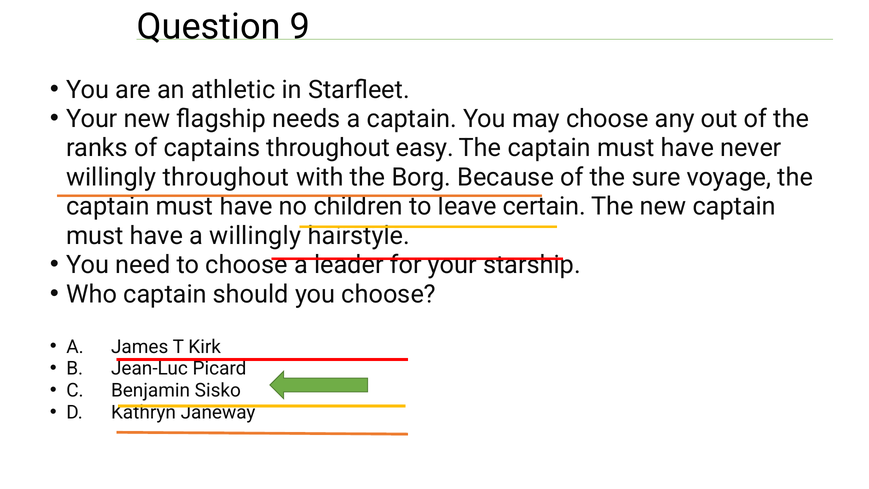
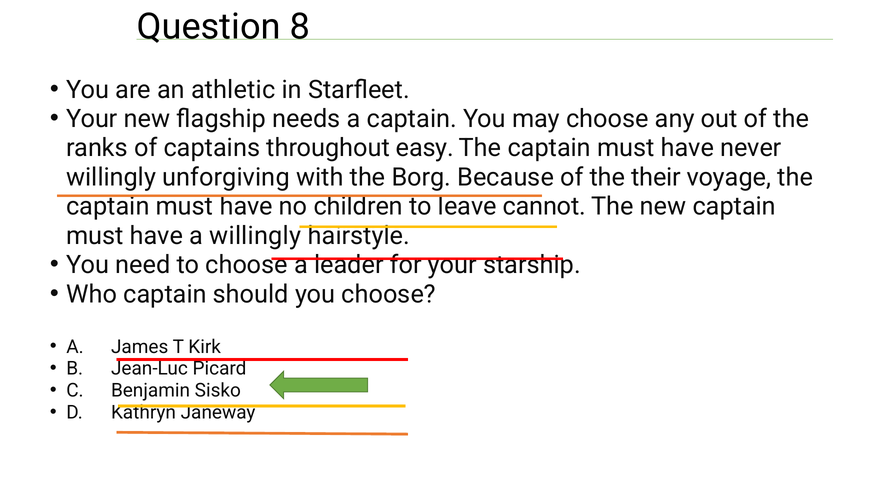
9: 9 -> 8
willingly throughout: throughout -> unforgiving
sure: sure -> their
certain: certain -> cannot
